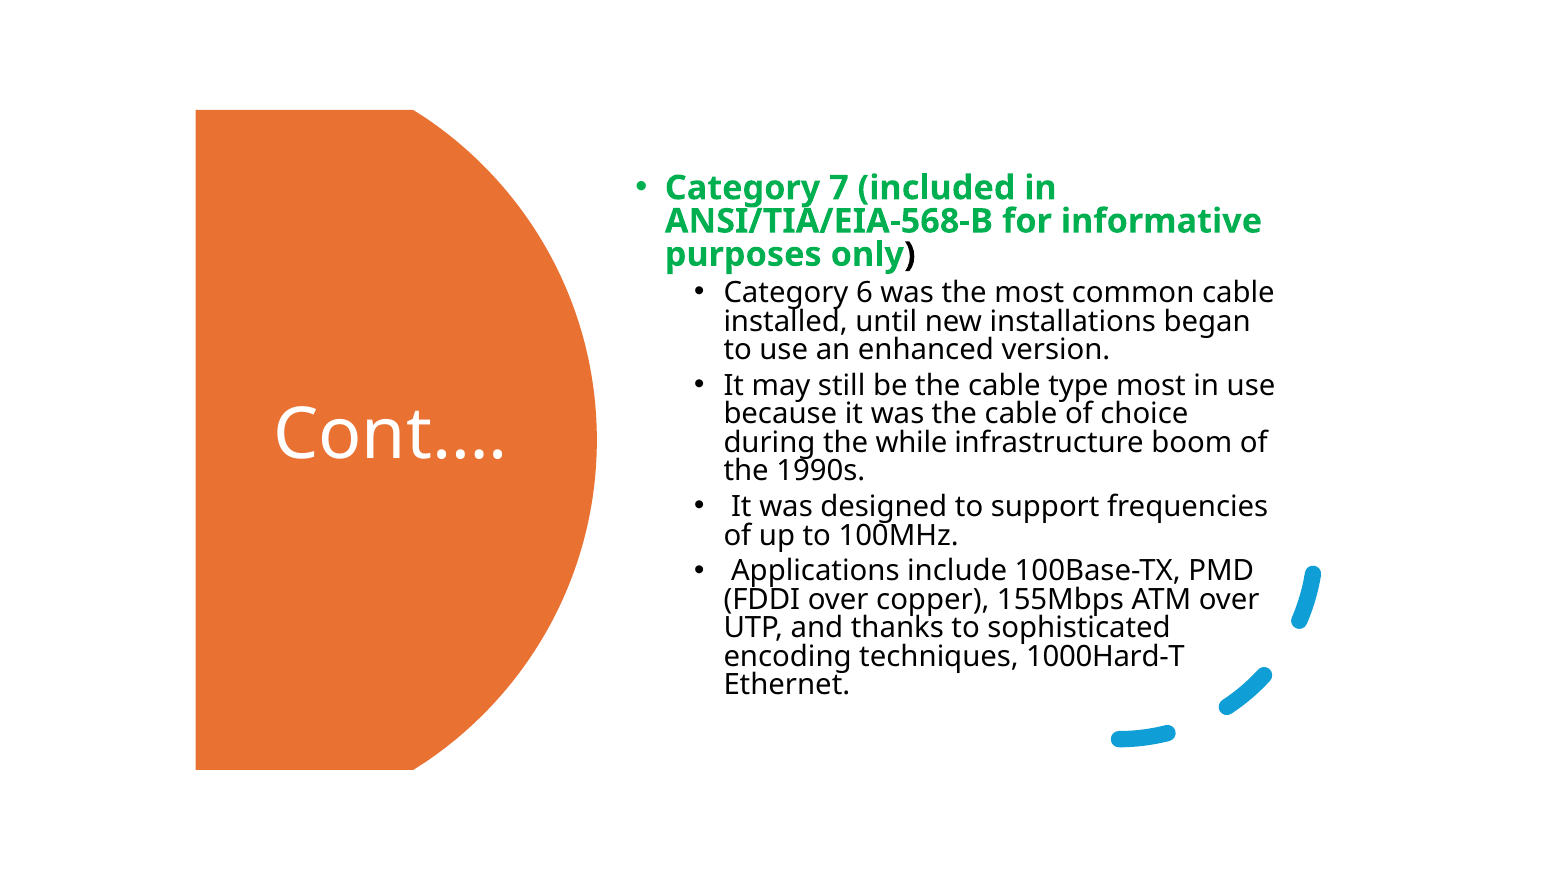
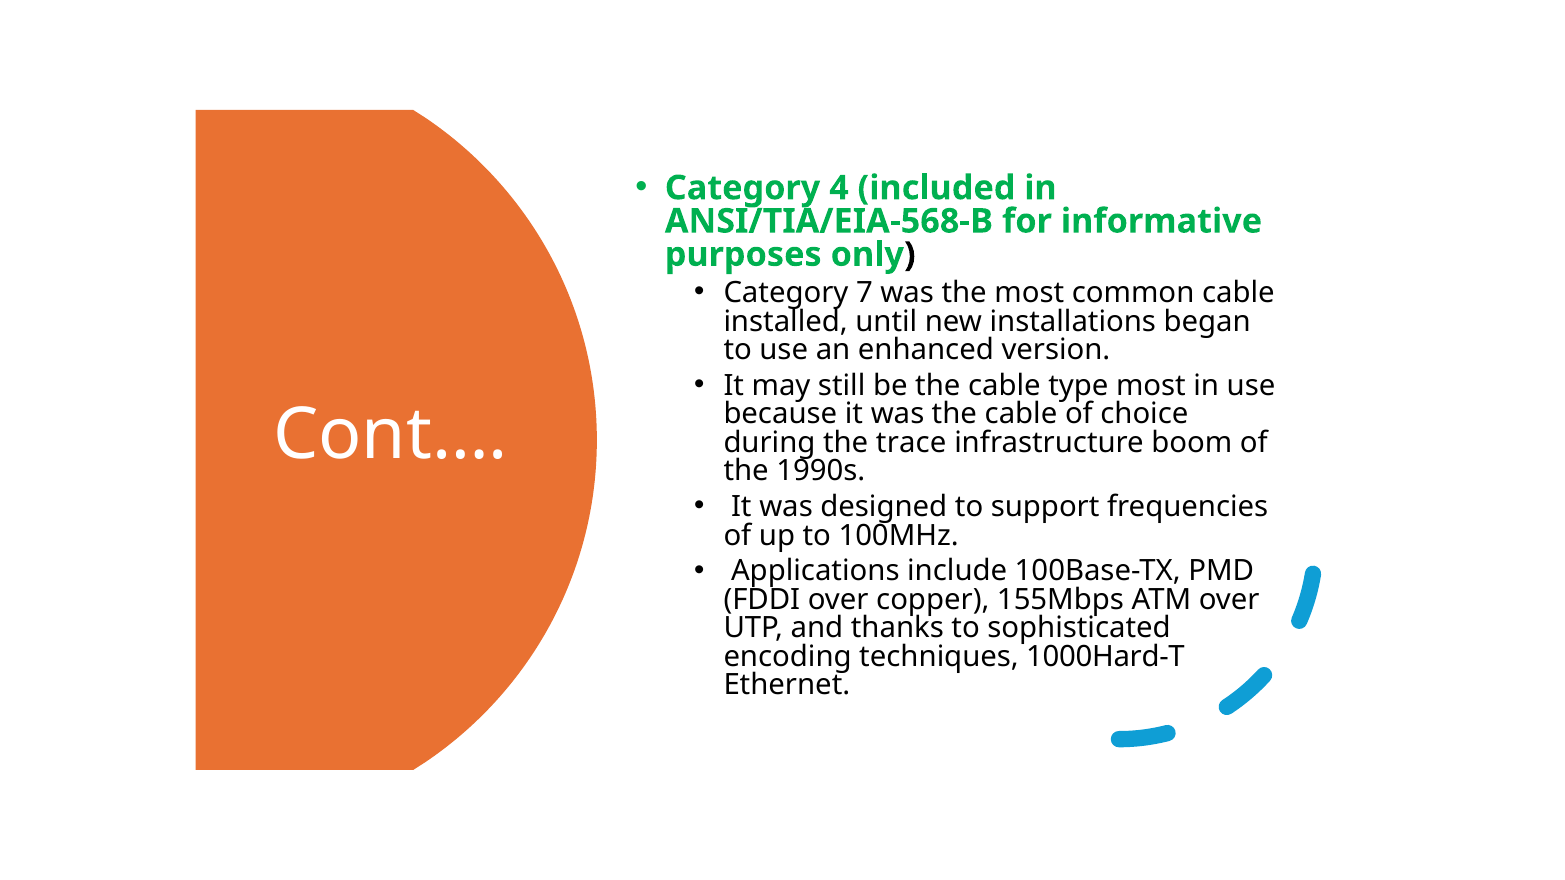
7: 7 -> 4
6: 6 -> 7
while: while -> trace
